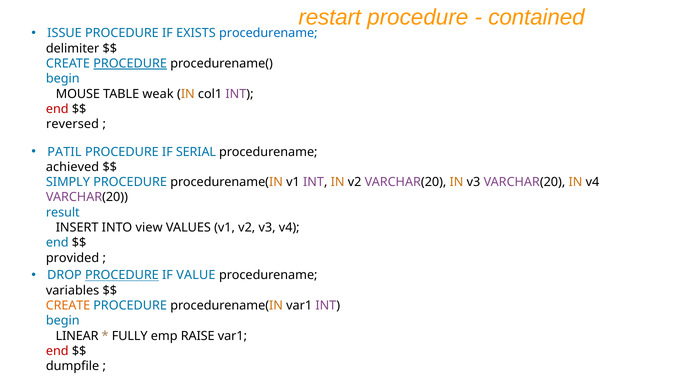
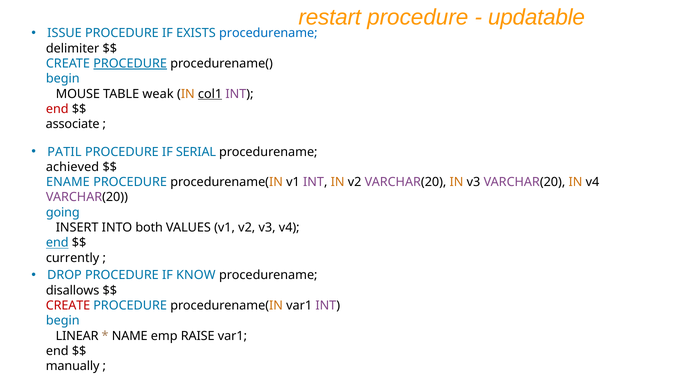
contained: contained -> updatable
col1 underline: none -> present
reversed: reversed -> associate
SIMPLY: SIMPLY -> ENAME
result: result -> going
view: view -> both
end at (57, 243) underline: none -> present
provided: provided -> currently
PROCEDURE at (122, 275) underline: present -> none
VALUE: VALUE -> KNOW
variables: variables -> disallows
CREATE at (68, 306) colour: orange -> red
FULLY: FULLY -> NAME
end at (57, 351) colour: red -> black
dumpfile: dumpfile -> manually
